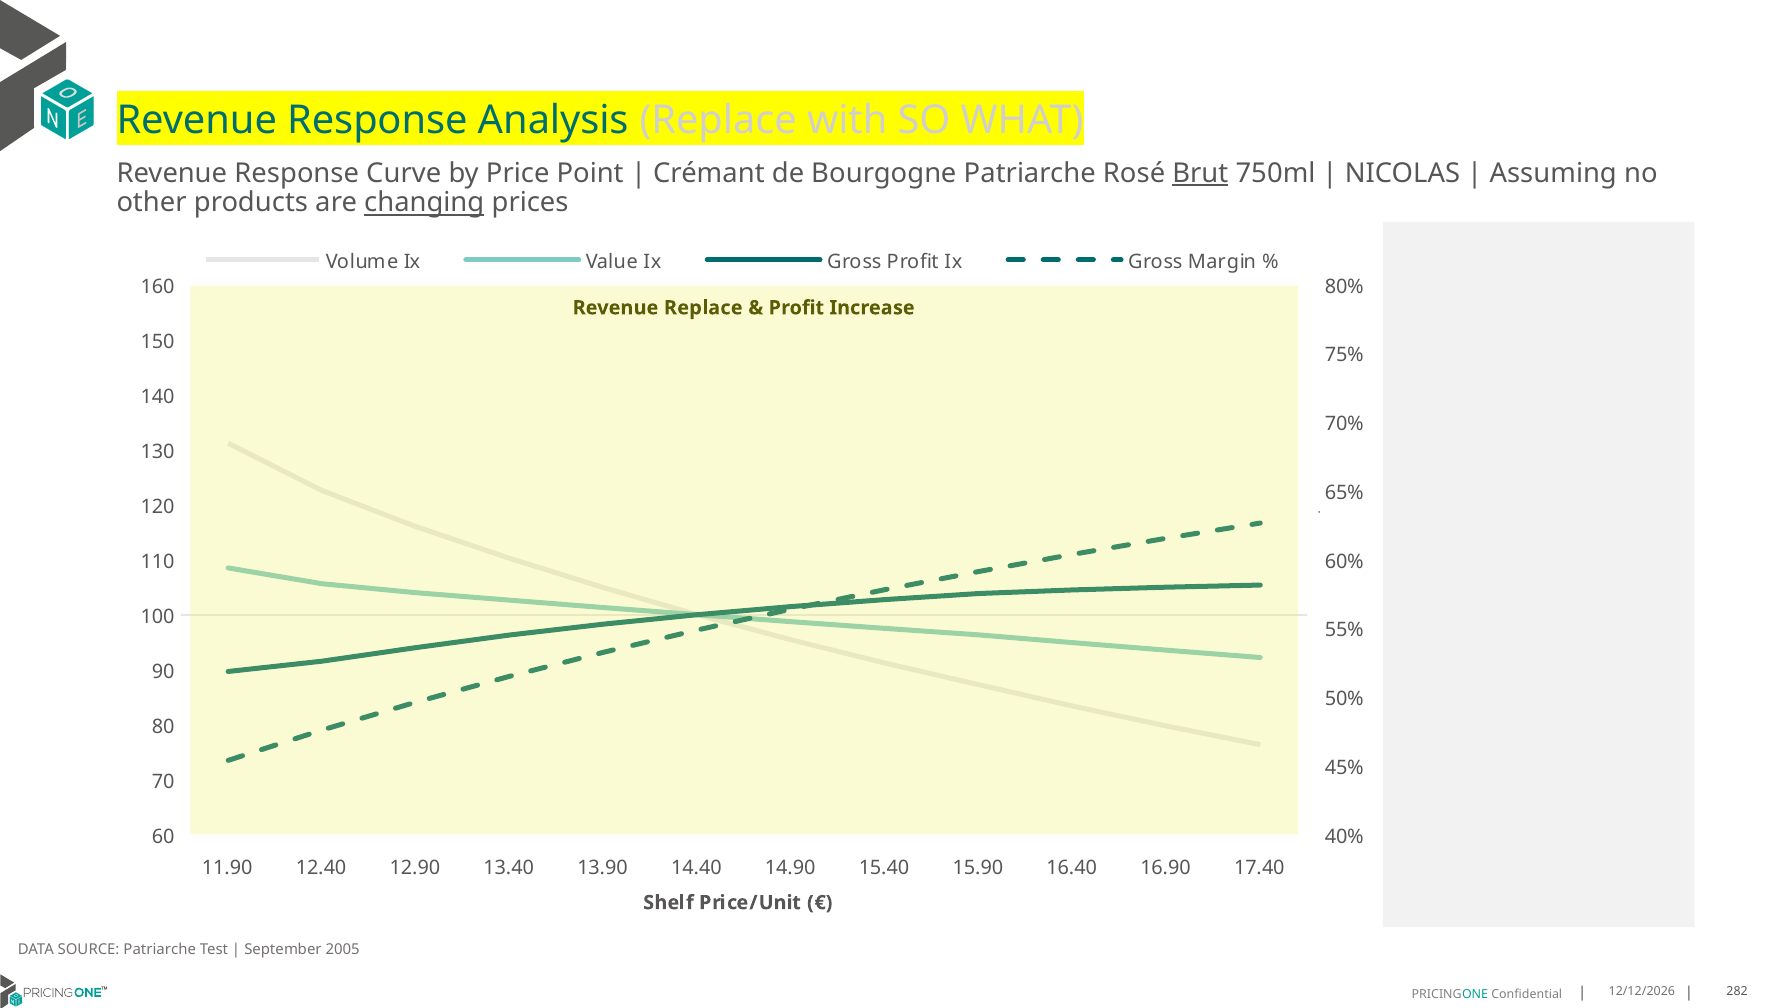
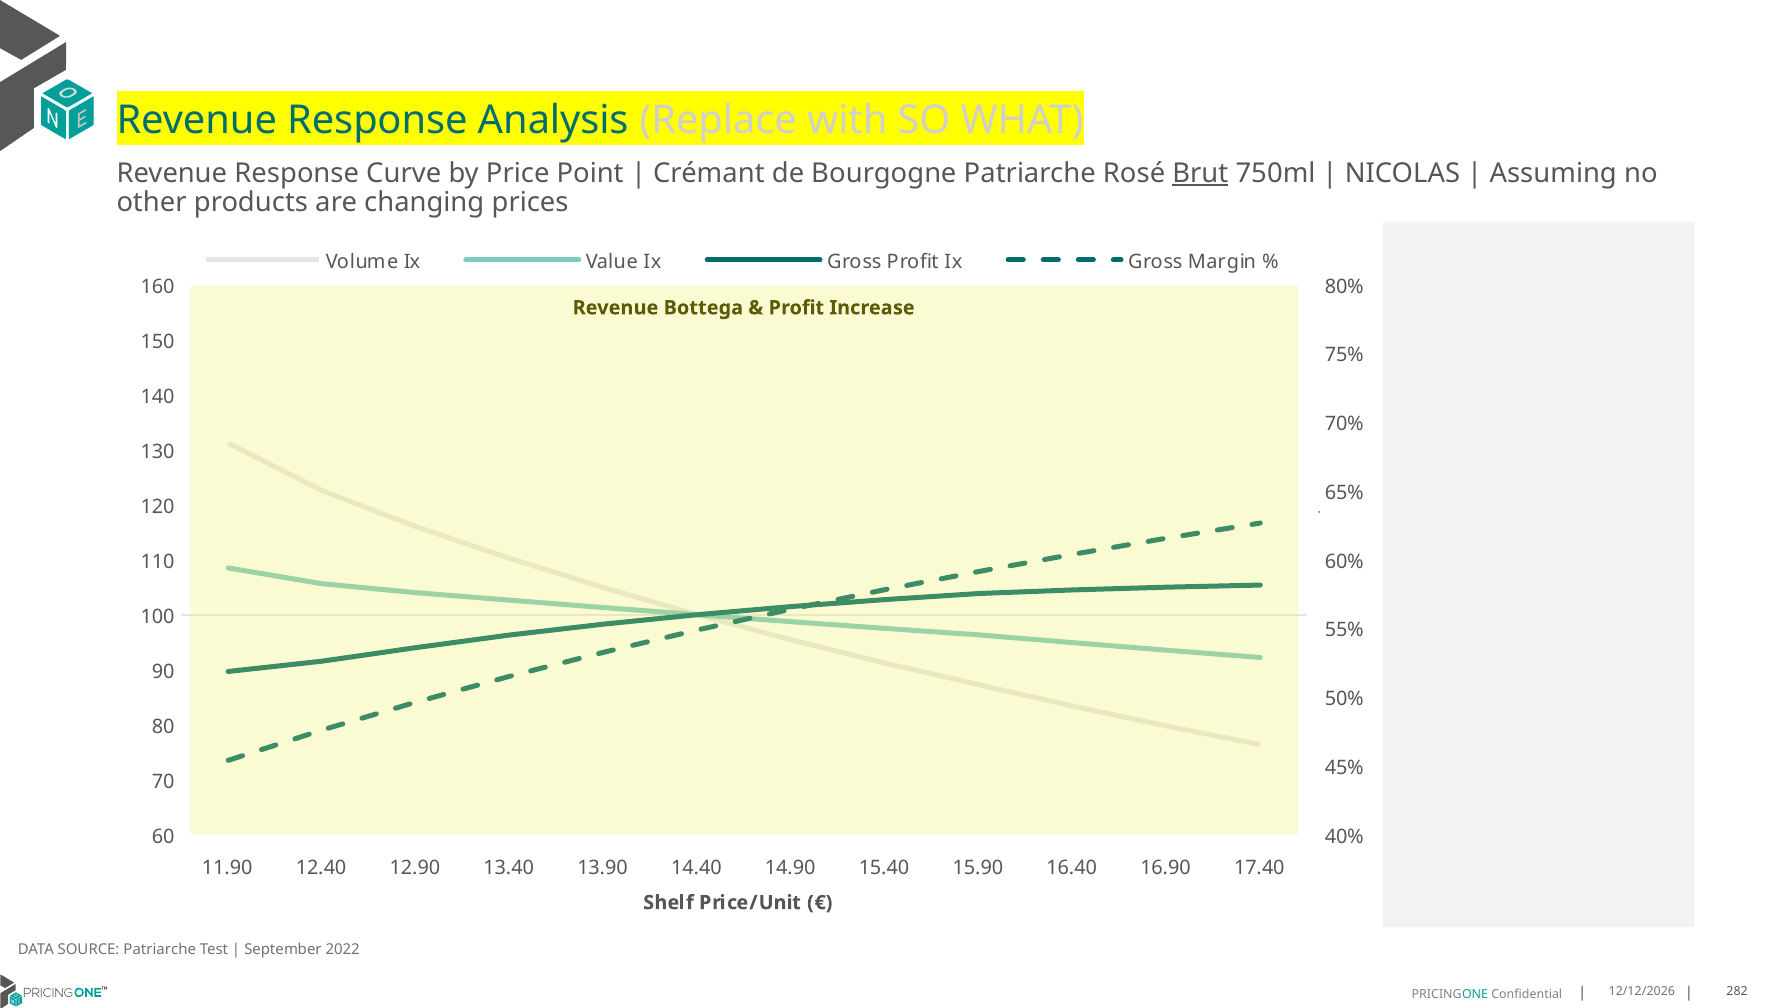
changing underline: present -> none
Revenue Replace: Replace -> Bottega
2005: 2005 -> 2022
